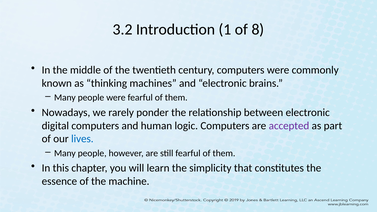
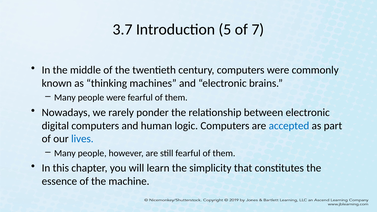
3.2: 3.2 -> 3.7
1: 1 -> 5
8: 8 -> 7
accepted colour: purple -> blue
